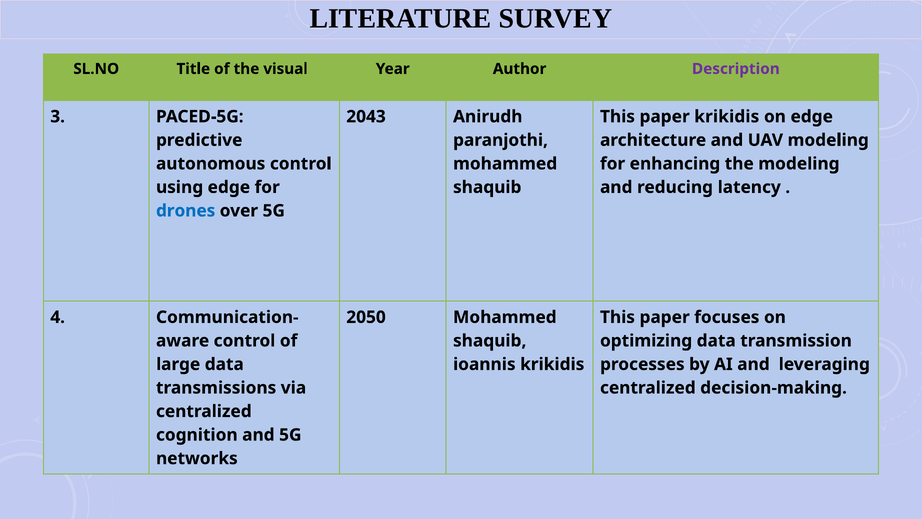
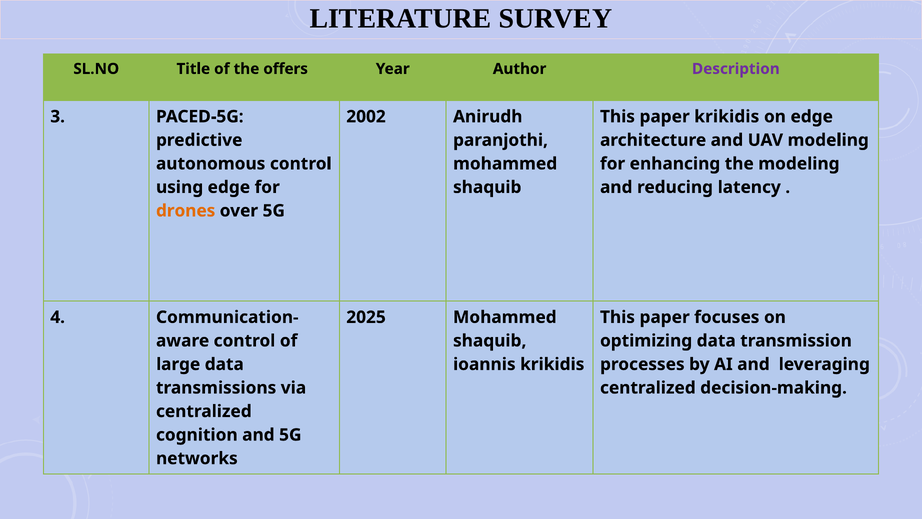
visual: visual -> offers
2043: 2043 -> 2002
drones colour: blue -> orange
2050: 2050 -> 2025
